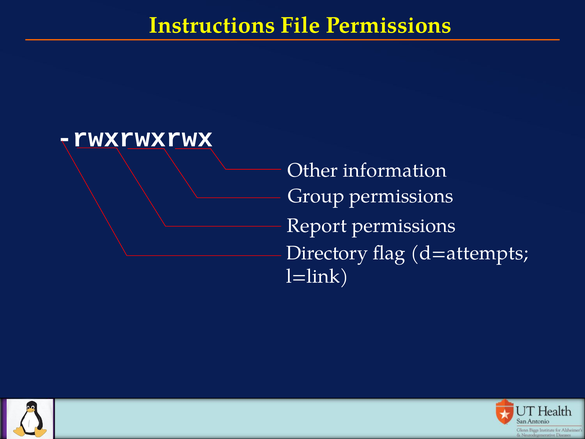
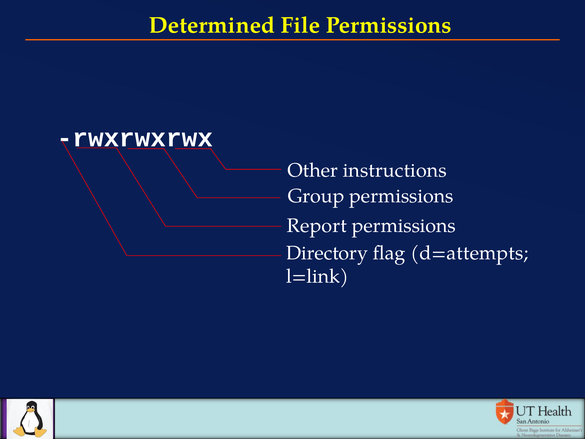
Instructions: Instructions -> Determined
information: information -> instructions
